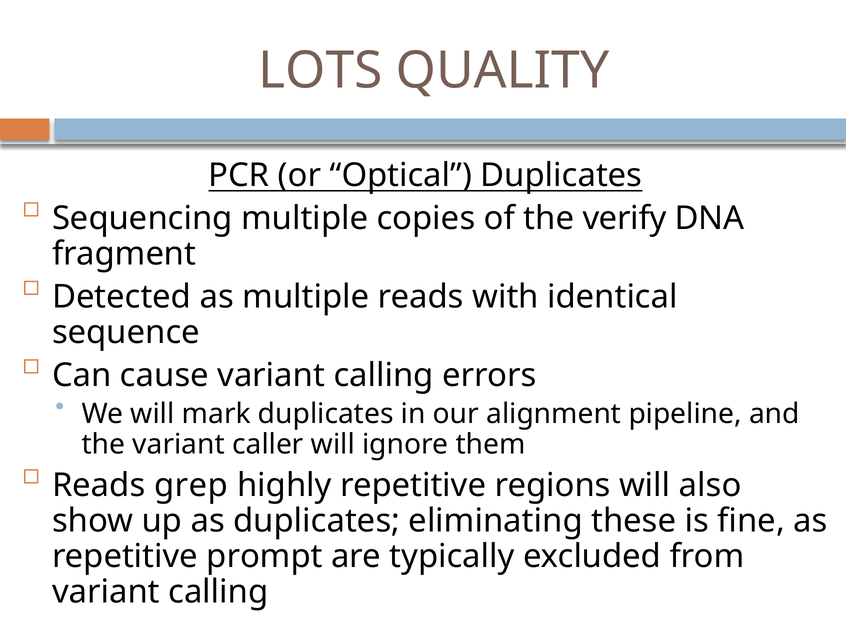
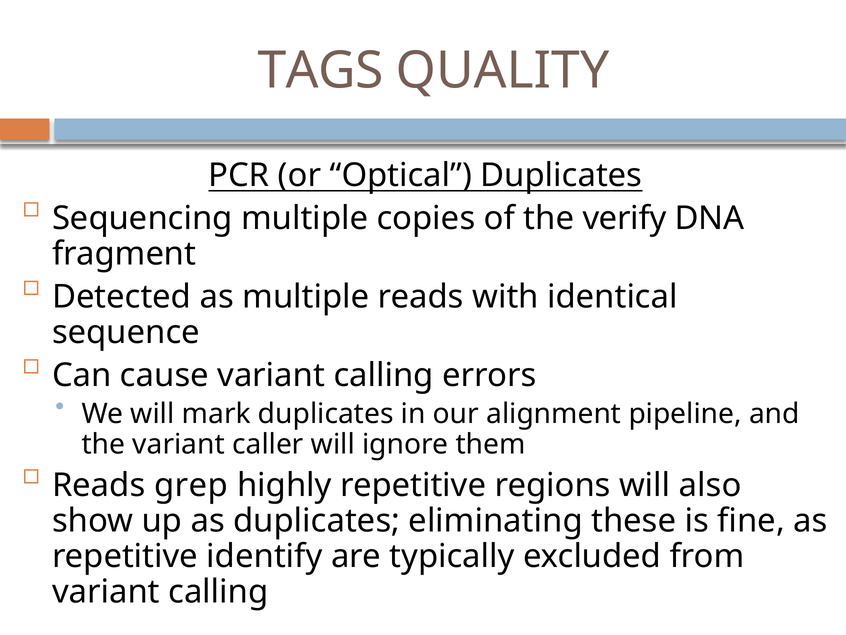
LOTS: LOTS -> TAGS
prompt: prompt -> identify
